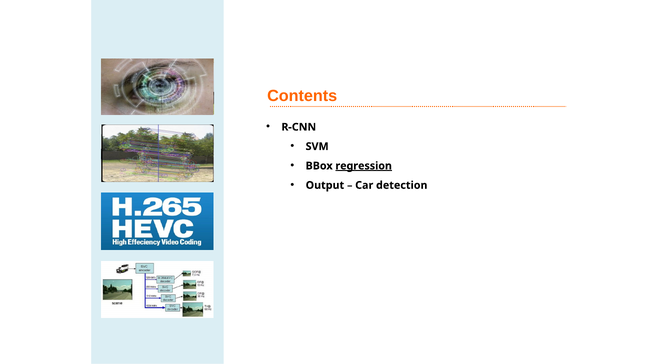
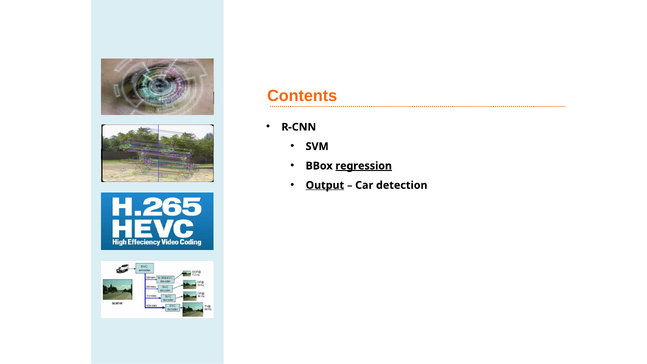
Output underline: none -> present
